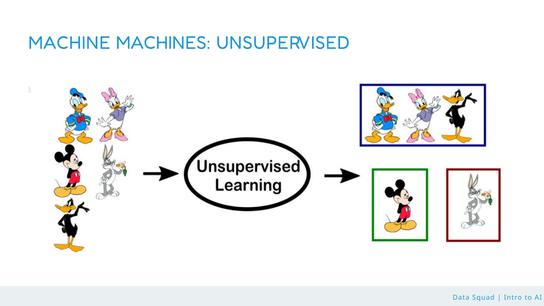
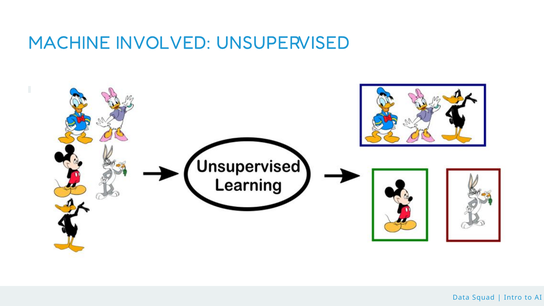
MACHINES: MACHINES -> INVOLVED
